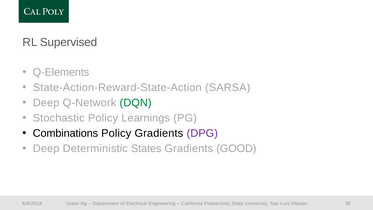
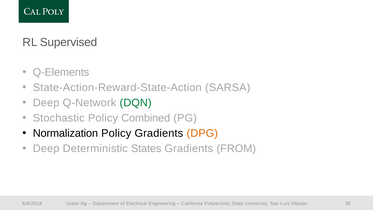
Learnings: Learnings -> Combined
Combinations: Combinations -> Normalization
DPG colour: purple -> orange
GOOD: GOOD -> FROM
